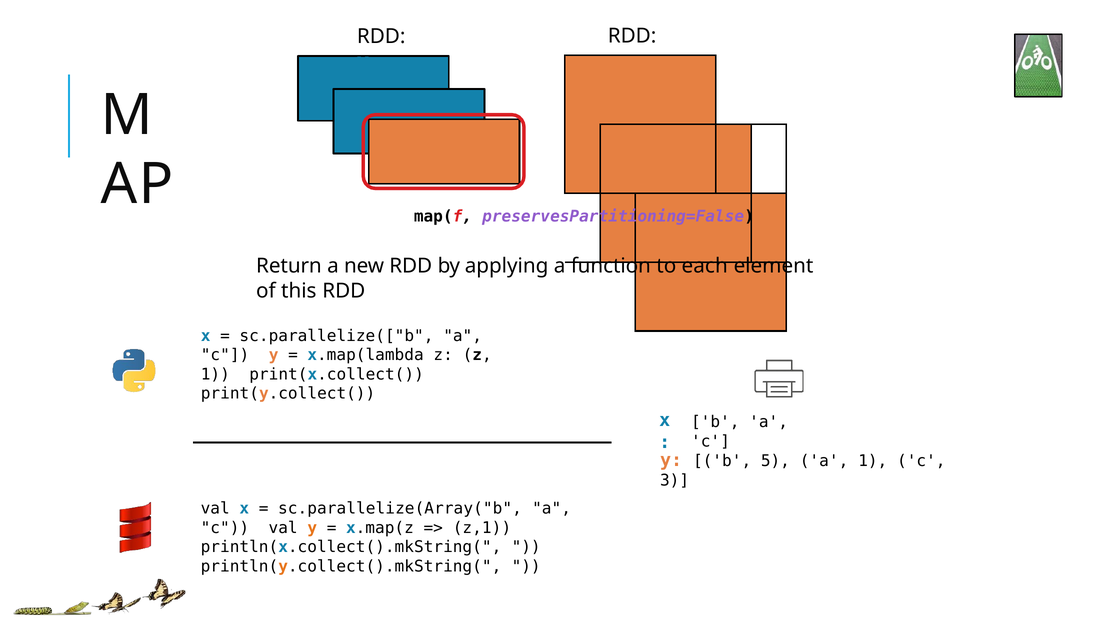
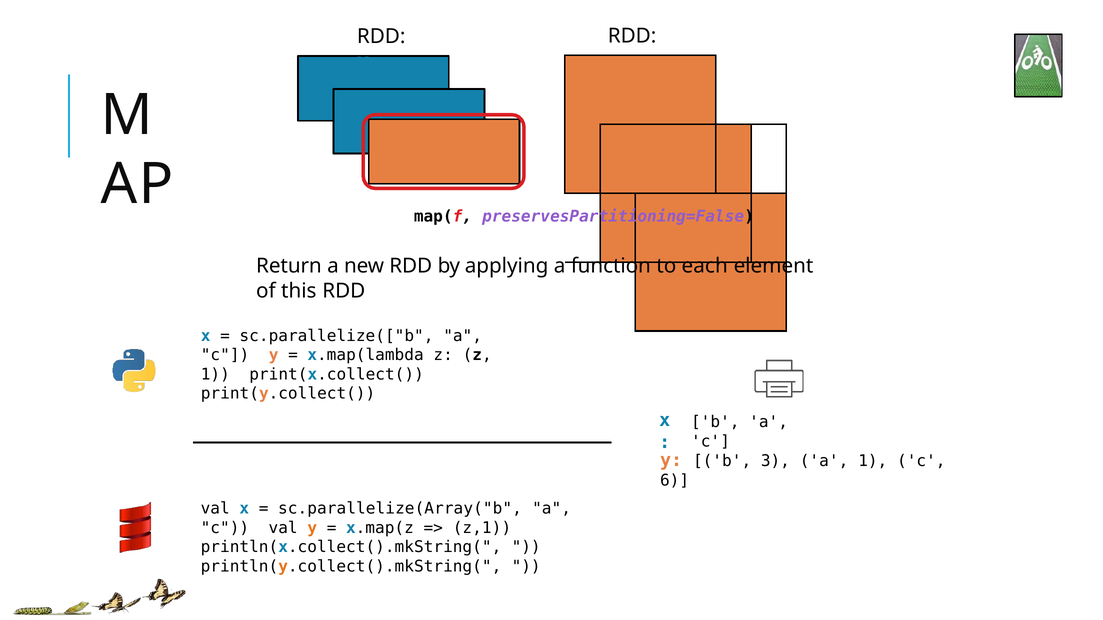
5: 5 -> 3
3: 3 -> 6
